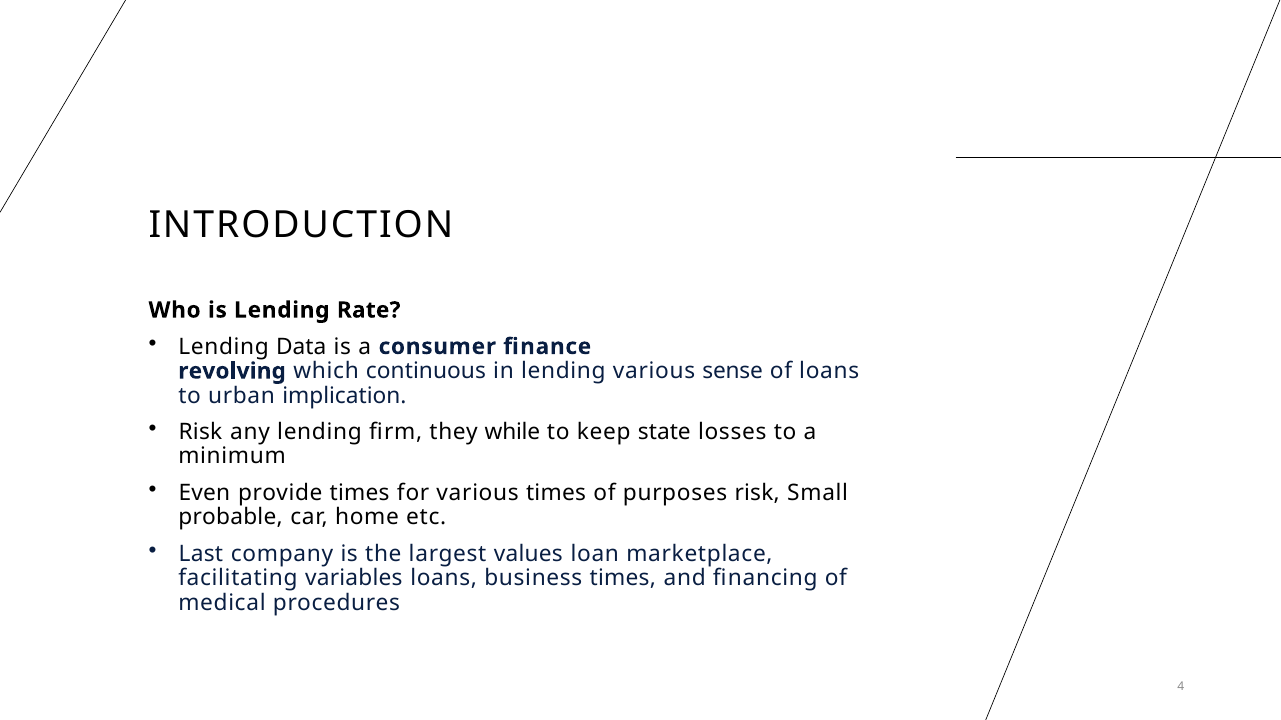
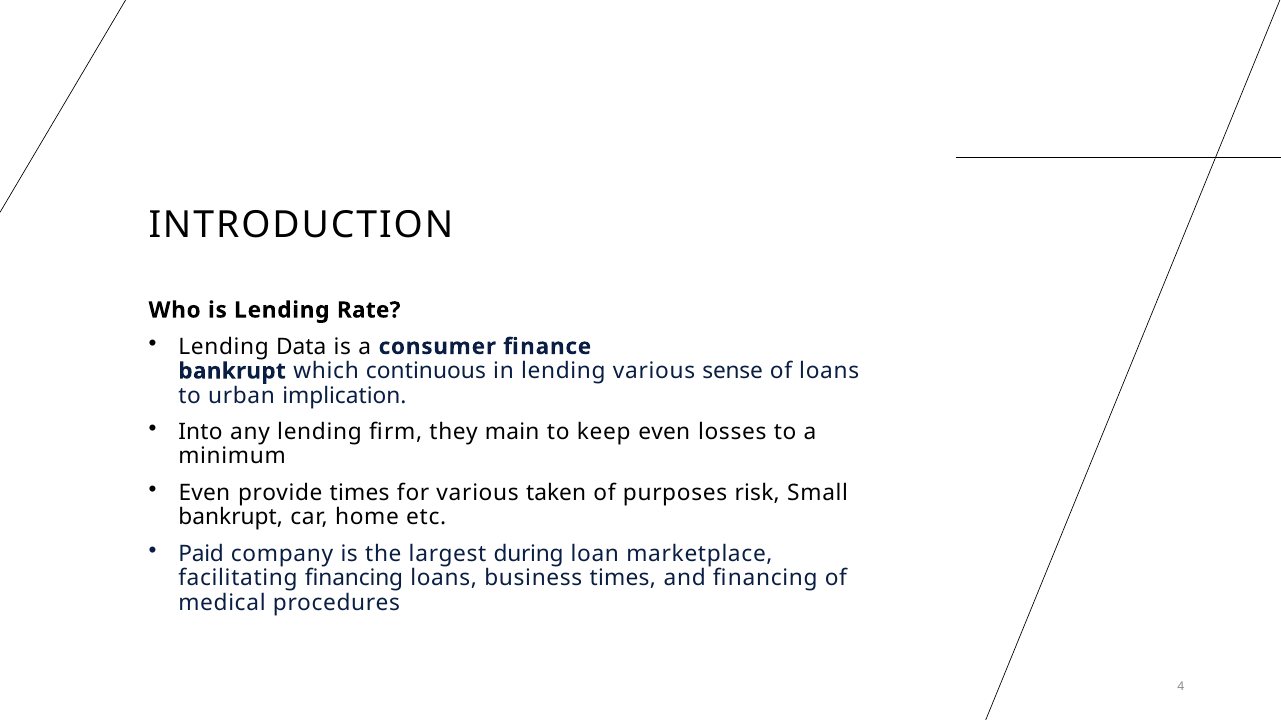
revolving at (232, 371): revolving -> bankrupt
Risk at (200, 432): Risk -> Into
while: while -> main
keep state: state -> even
various times: times -> taken
probable at (231, 518): probable -> bankrupt
Last: Last -> Paid
values: values -> during
facilitating variables: variables -> financing
